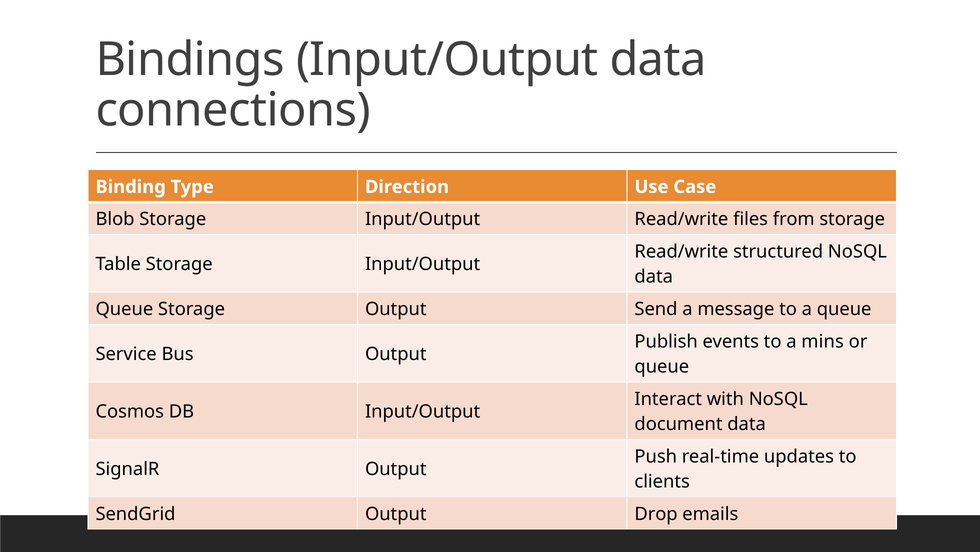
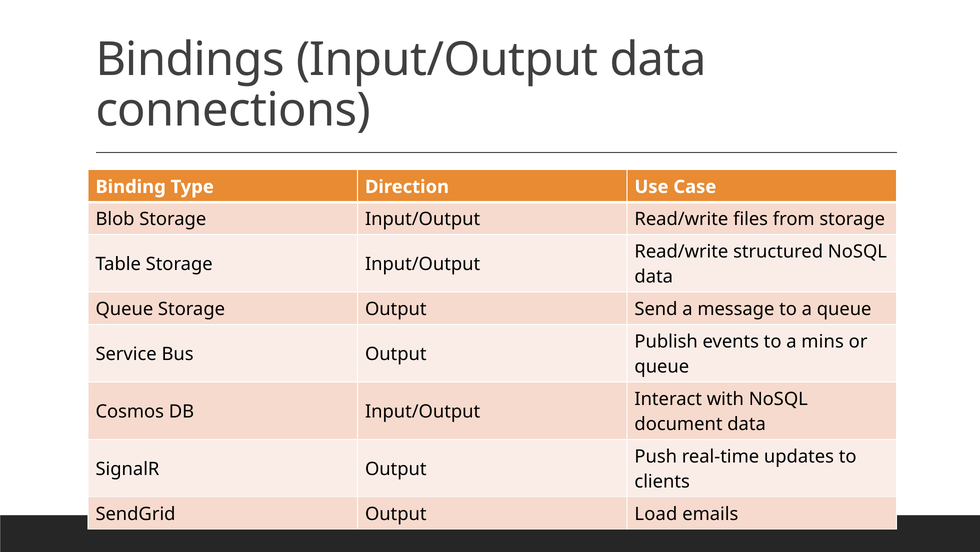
Drop: Drop -> Load
